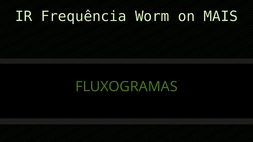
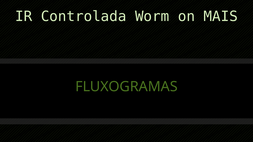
Frequência: Frequência -> Controlada
